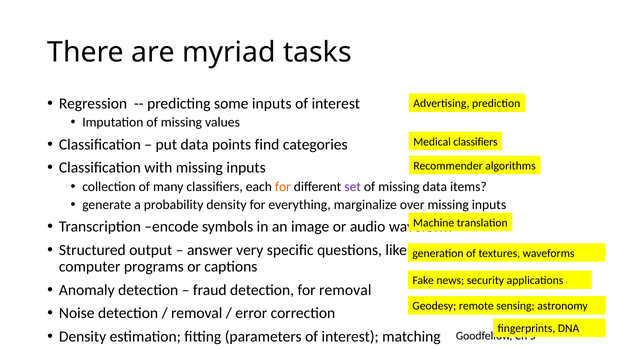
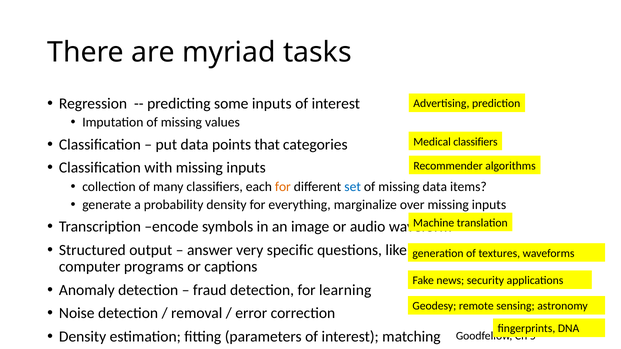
find: find -> that
set colour: purple -> blue
for removal: removal -> learning
